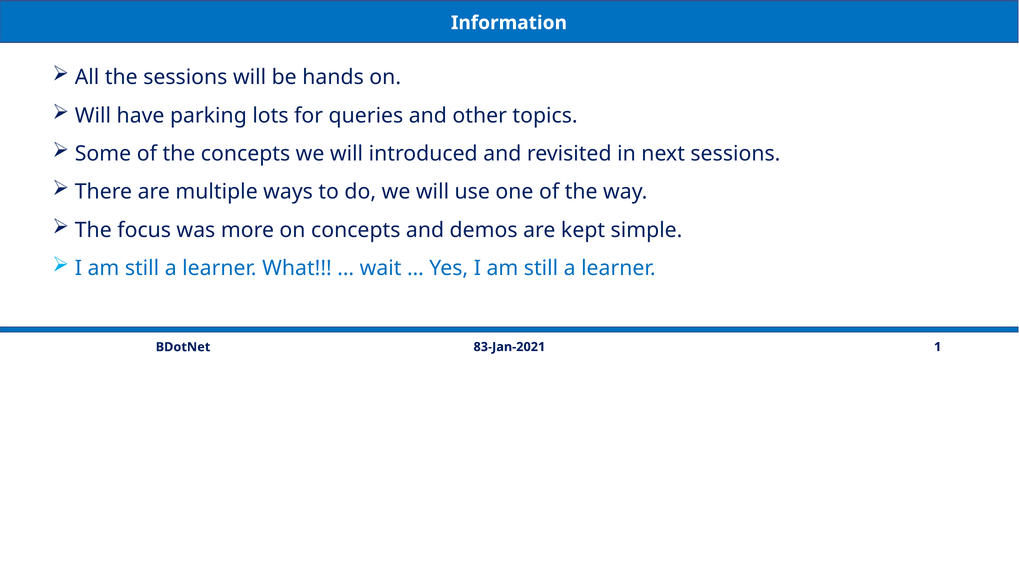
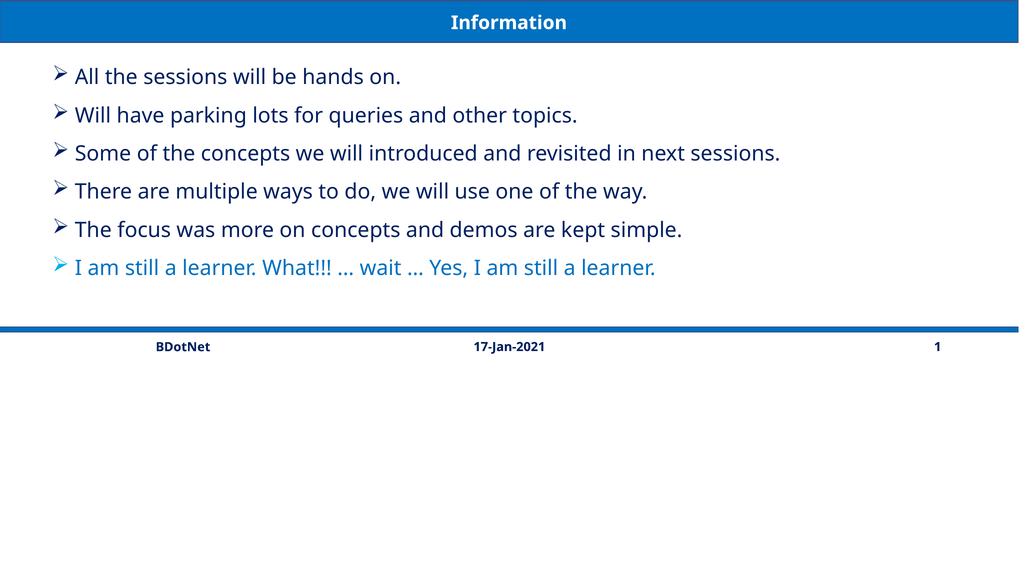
83-Jan-2021: 83-Jan-2021 -> 17-Jan-2021
